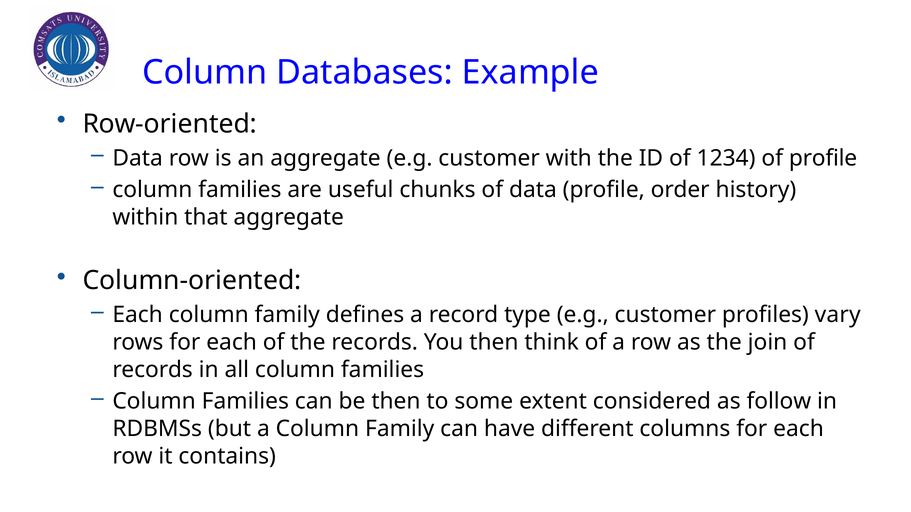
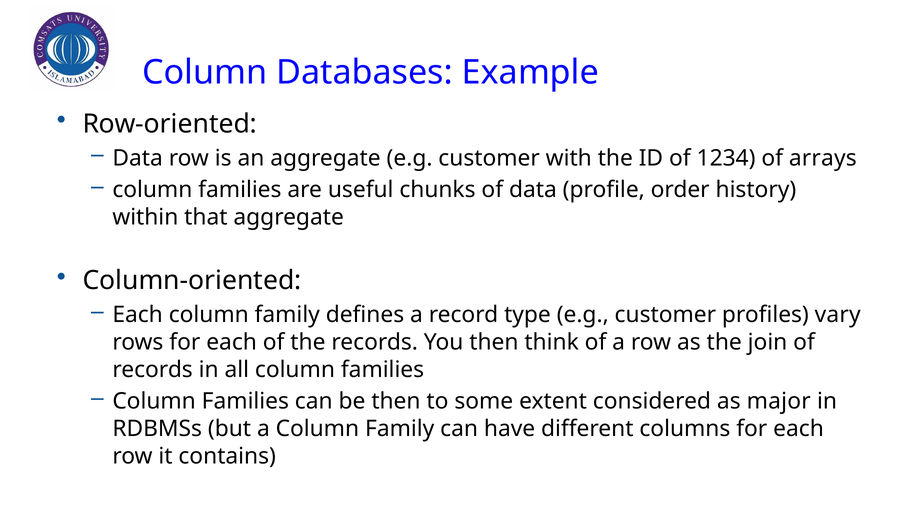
of profile: profile -> arrays
follow: follow -> major
